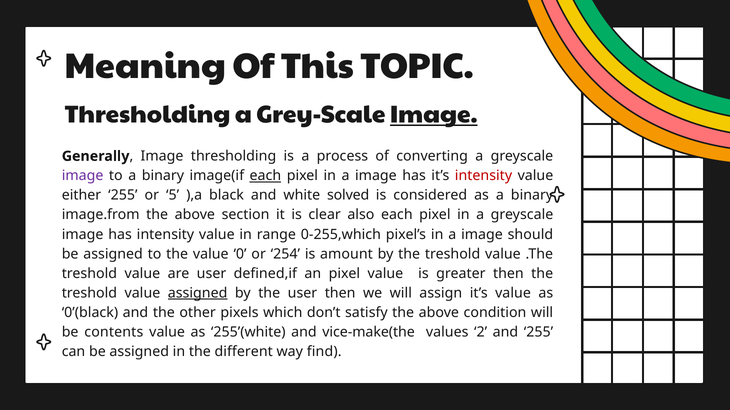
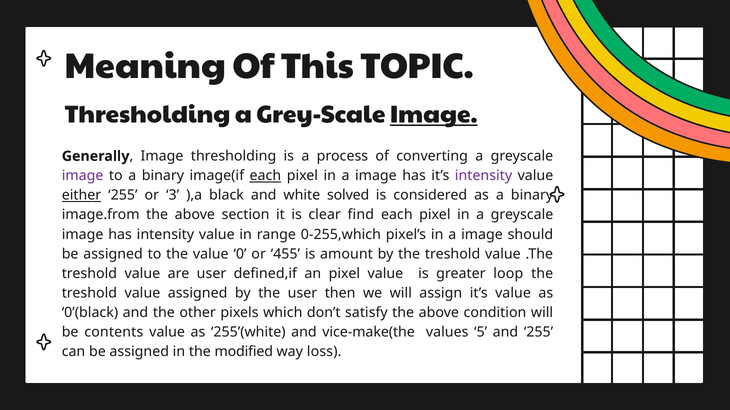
intensity at (483, 176) colour: red -> purple
either underline: none -> present
5: 5 -> 3
also: also -> find
254: 254 -> 455
greater then: then -> loop
assigned at (198, 293) underline: present -> none
2: 2 -> 5
different: different -> modified
find: find -> loss
